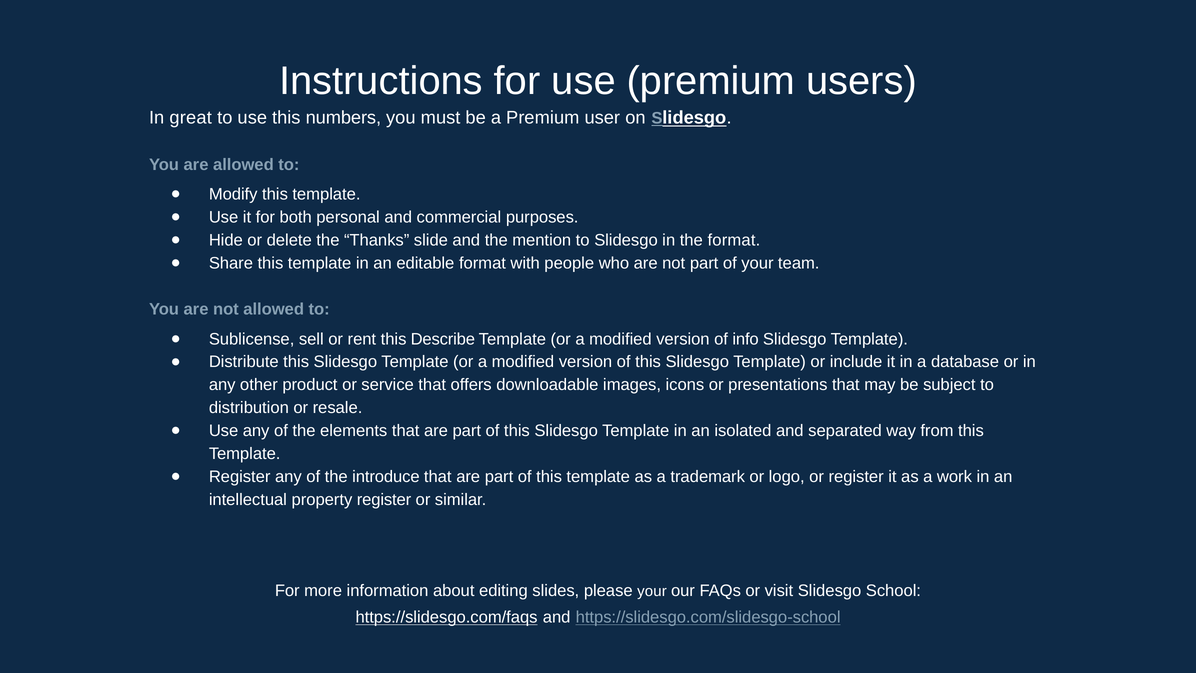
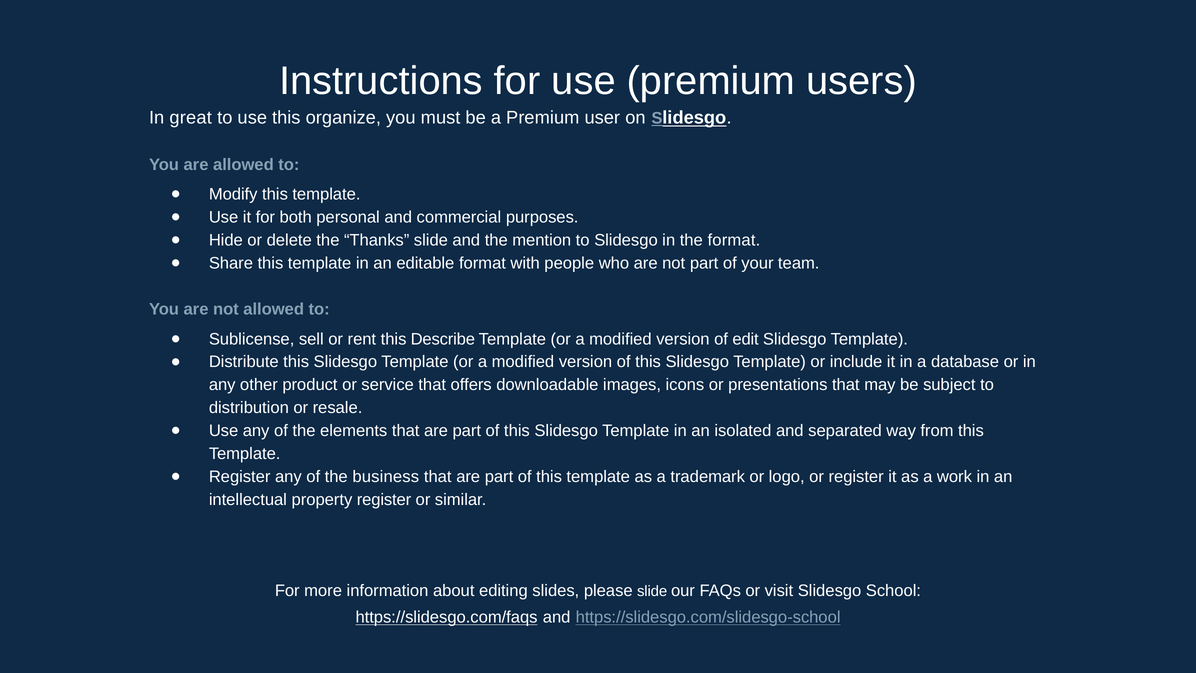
numbers: numbers -> organize
info: info -> edit
introduce: introduce -> business
please your: your -> slide
